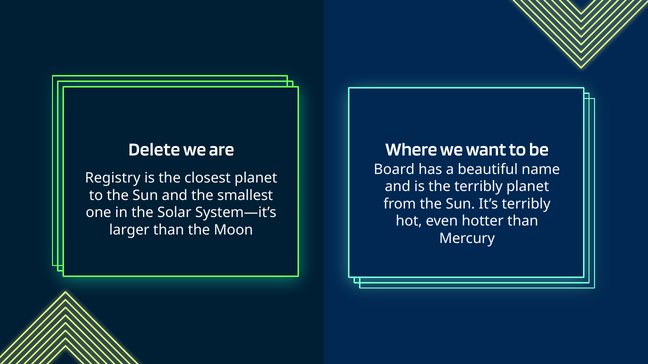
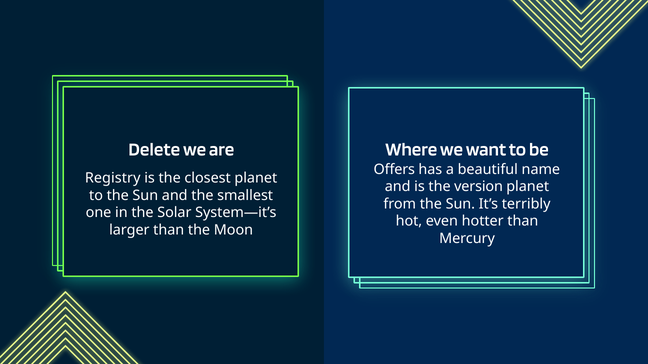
Board: Board -> Offers
the terribly: terribly -> version
